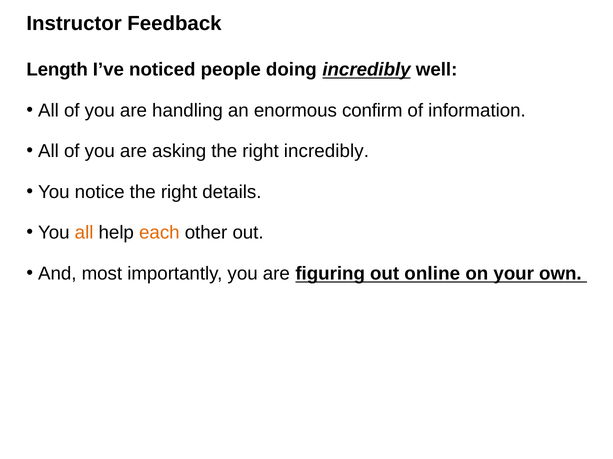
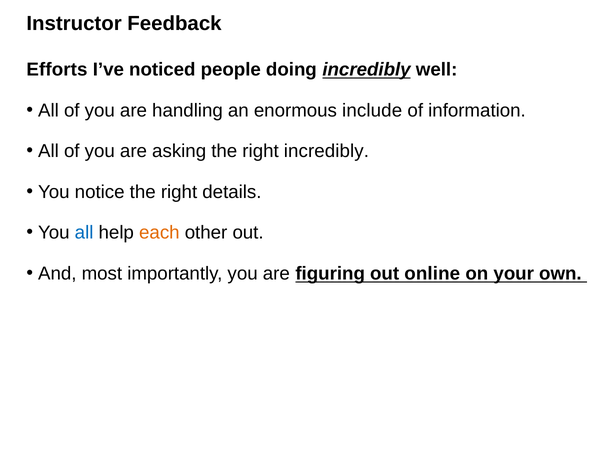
Length: Length -> Efforts
confirm: confirm -> include
all at (84, 233) colour: orange -> blue
